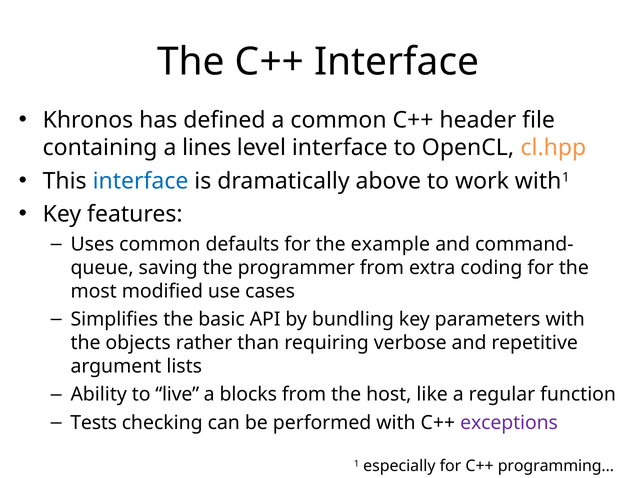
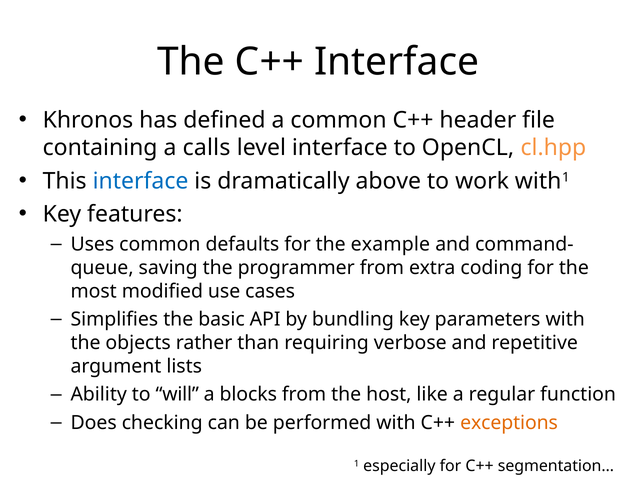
lines: lines -> calls
live: live -> will
Tests: Tests -> Does
exceptions colour: purple -> orange
programming…: programming… -> segmentation…
